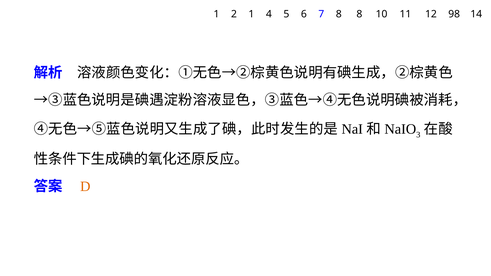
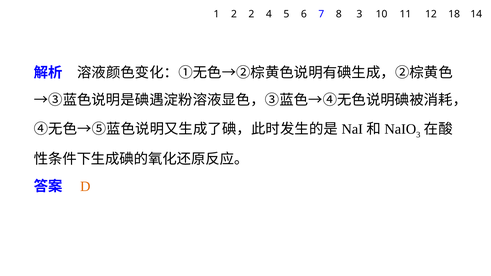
2 1: 1 -> 2
8 8: 8 -> 3
98: 98 -> 18
